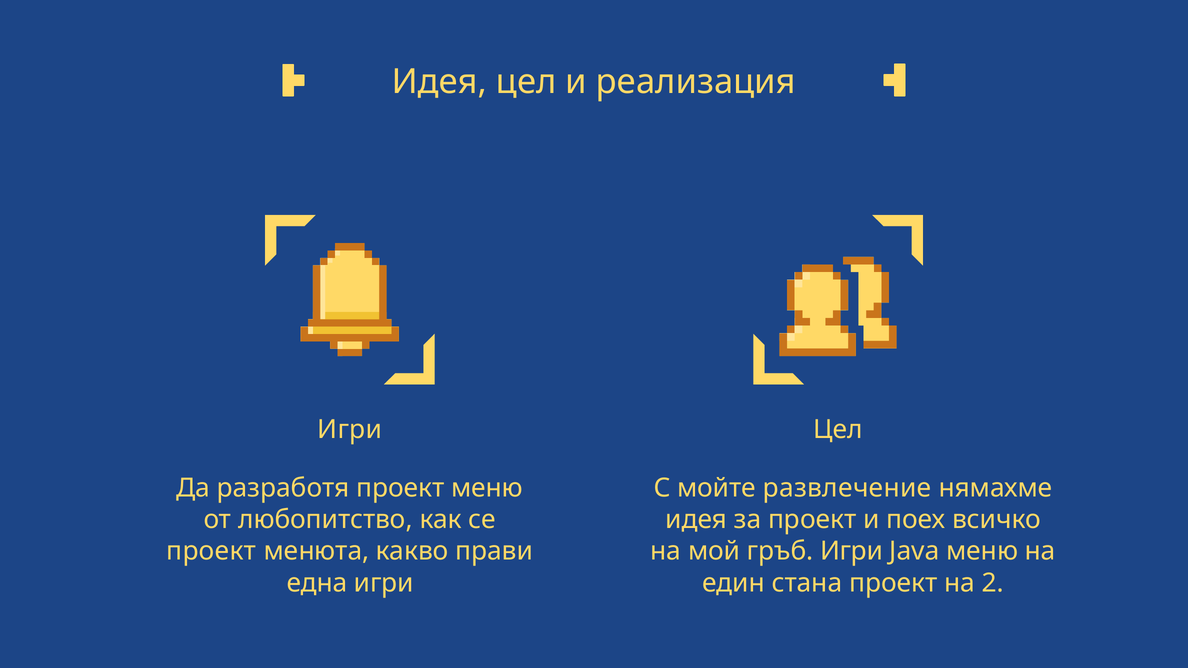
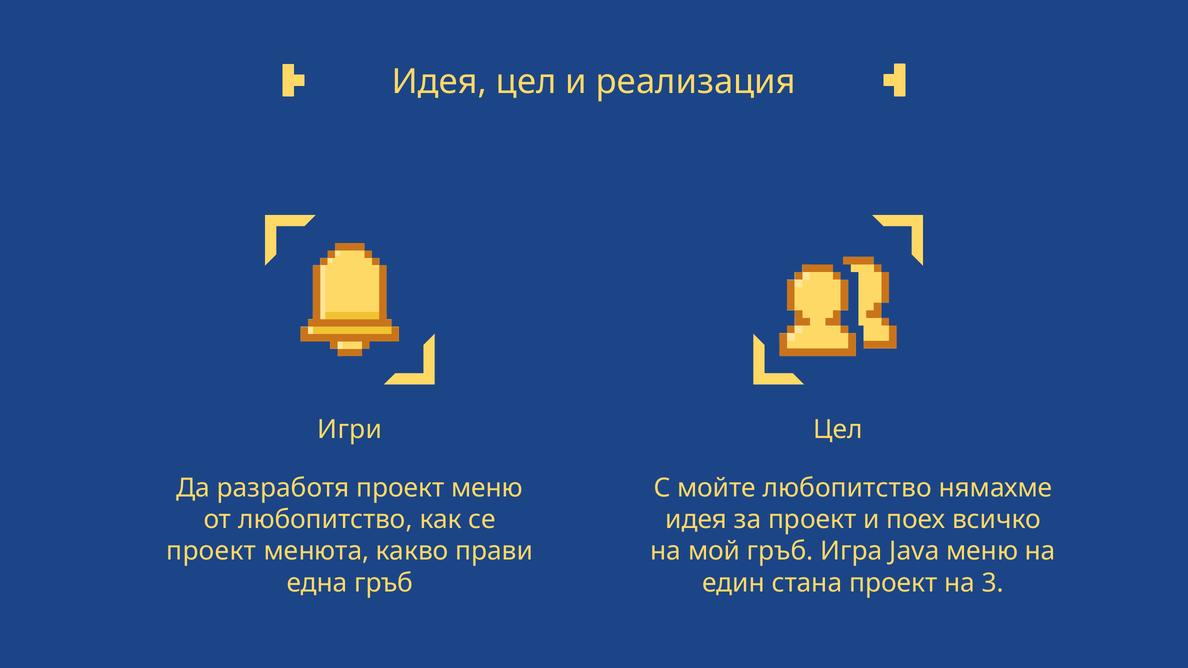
мойте развлечение: развлечение -> любопитство
гръб Игри: Игри -> Игра
една игри: игри -> гръб
2: 2 -> 3
